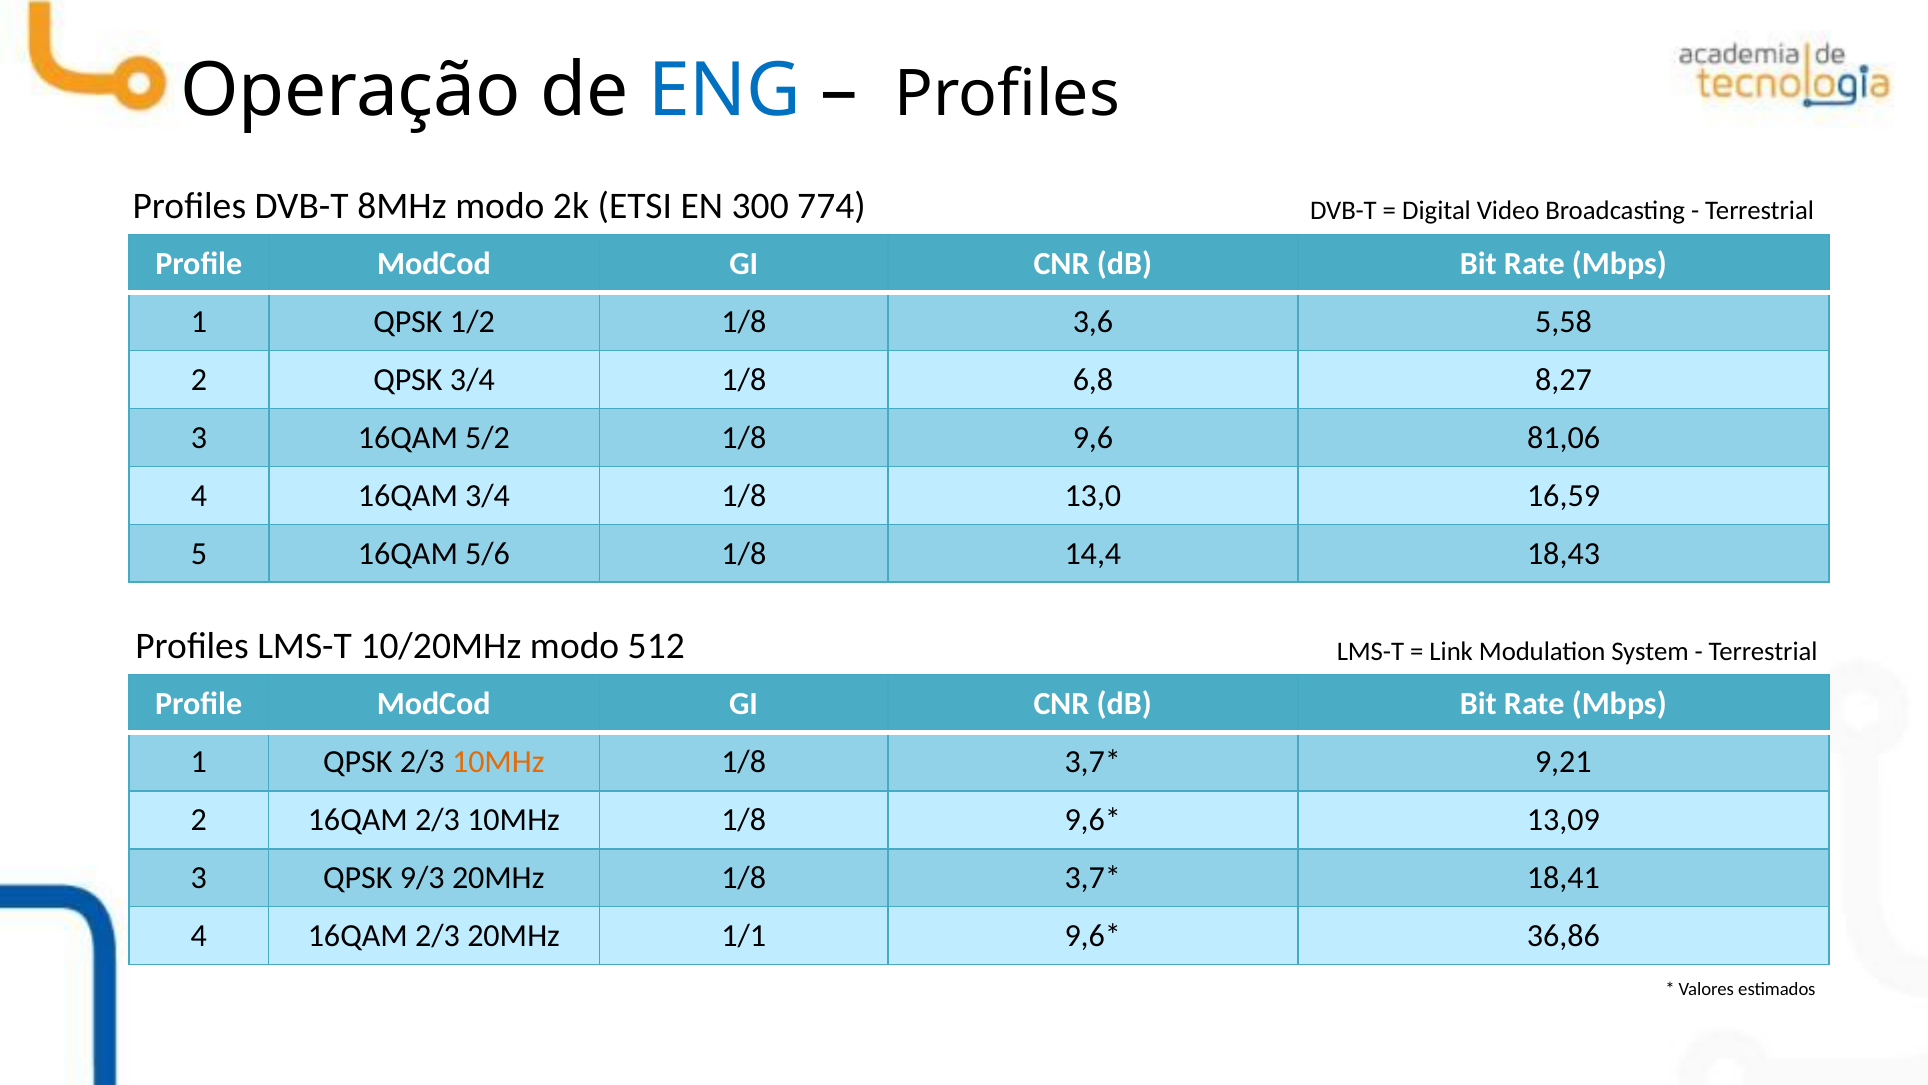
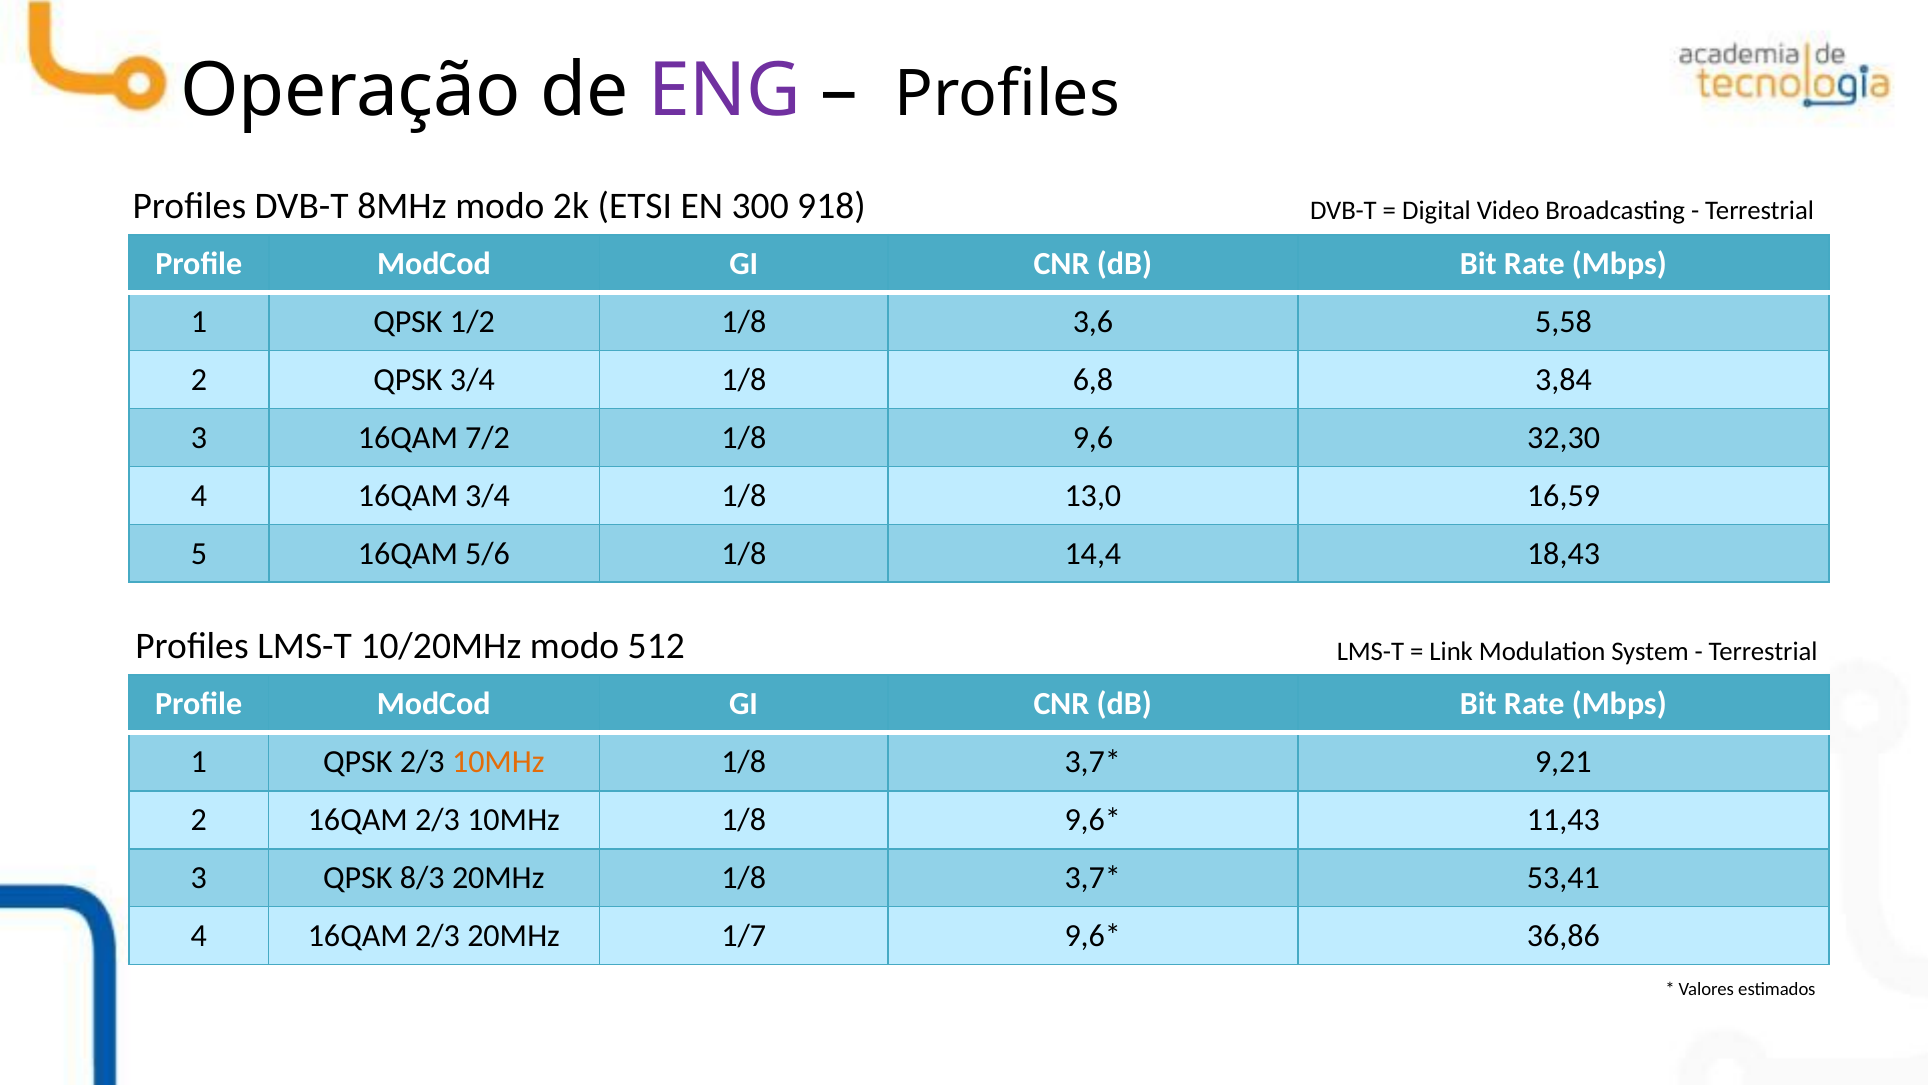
ENG colour: blue -> purple
774: 774 -> 918
8,27: 8,27 -> 3,84
5/2: 5/2 -> 7/2
81,06: 81,06 -> 32,30
13,09: 13,09 -> 11,43
9/3: 9/3 -> 8/3
18,41: 18,41 -> 53,41
1/1: 1/1 -> 1/7
